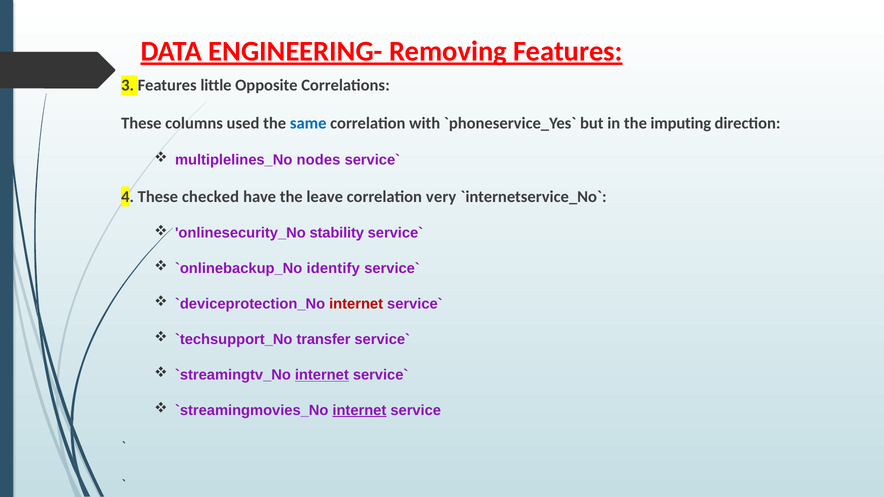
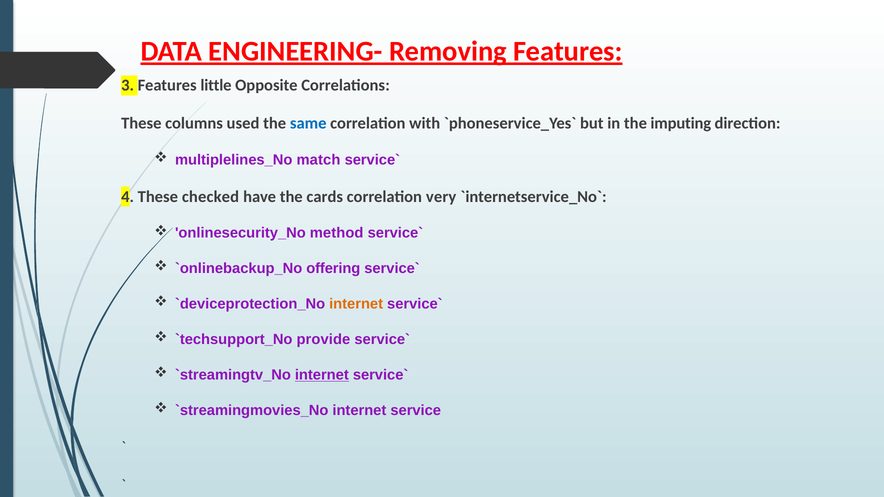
nodes: nodes -> match
leave: leave -> cards
stability: stability -> method
identify: identify -> offering
internet at (356, 304) colour: red -> orange
transfer: transfer -> provide
internet at (359, 411) underline: present -> none
